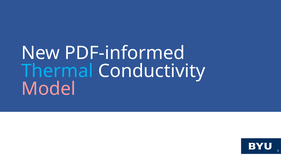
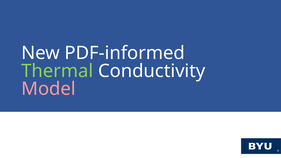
Thermal colour: light blue -> light green
